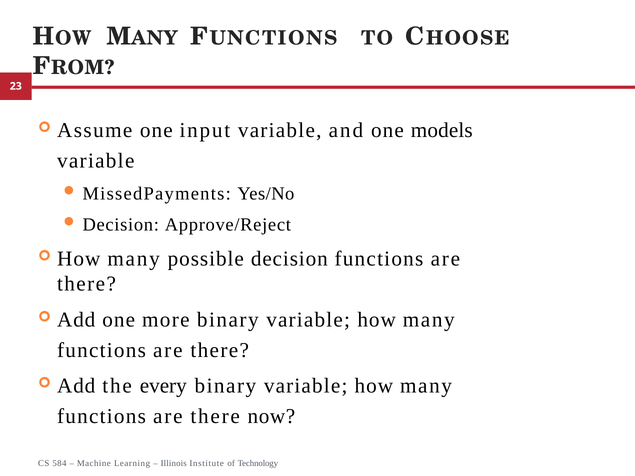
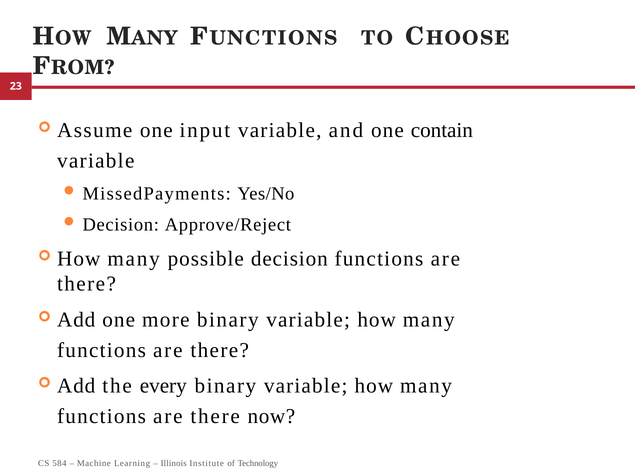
models: models -> contain
